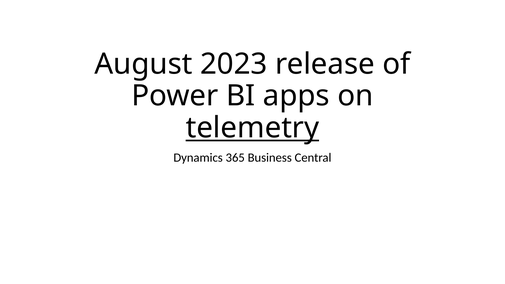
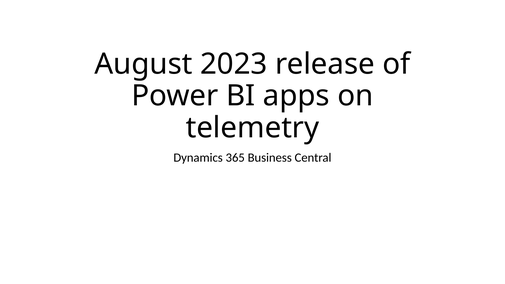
telemetry underline: present -> none
